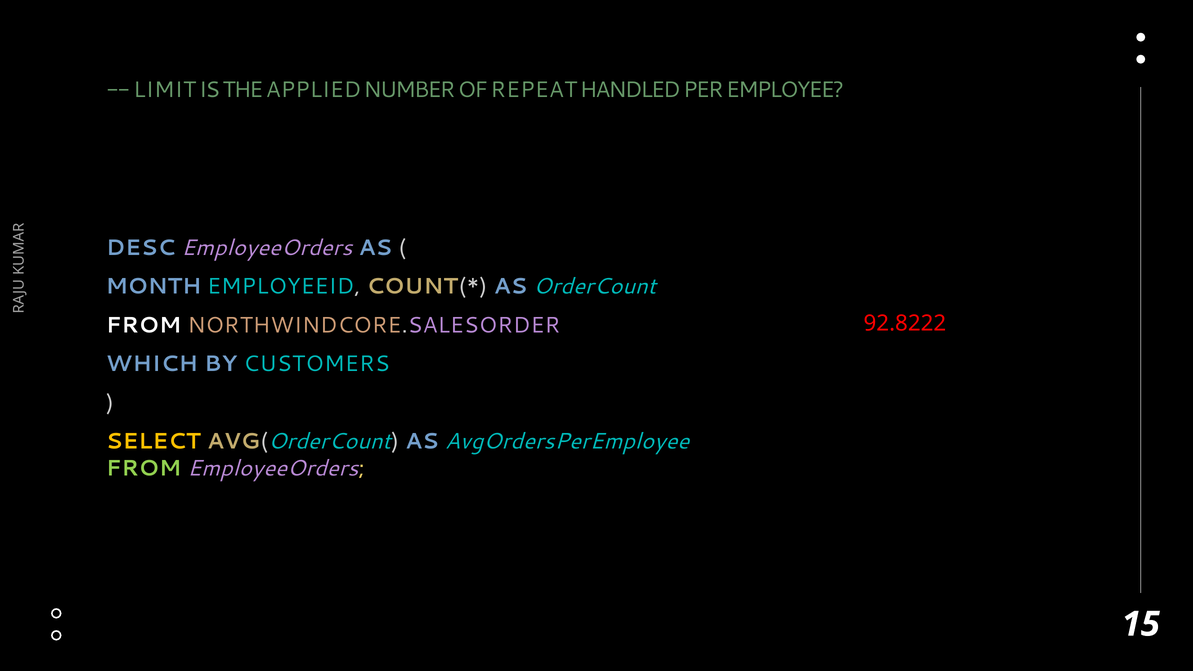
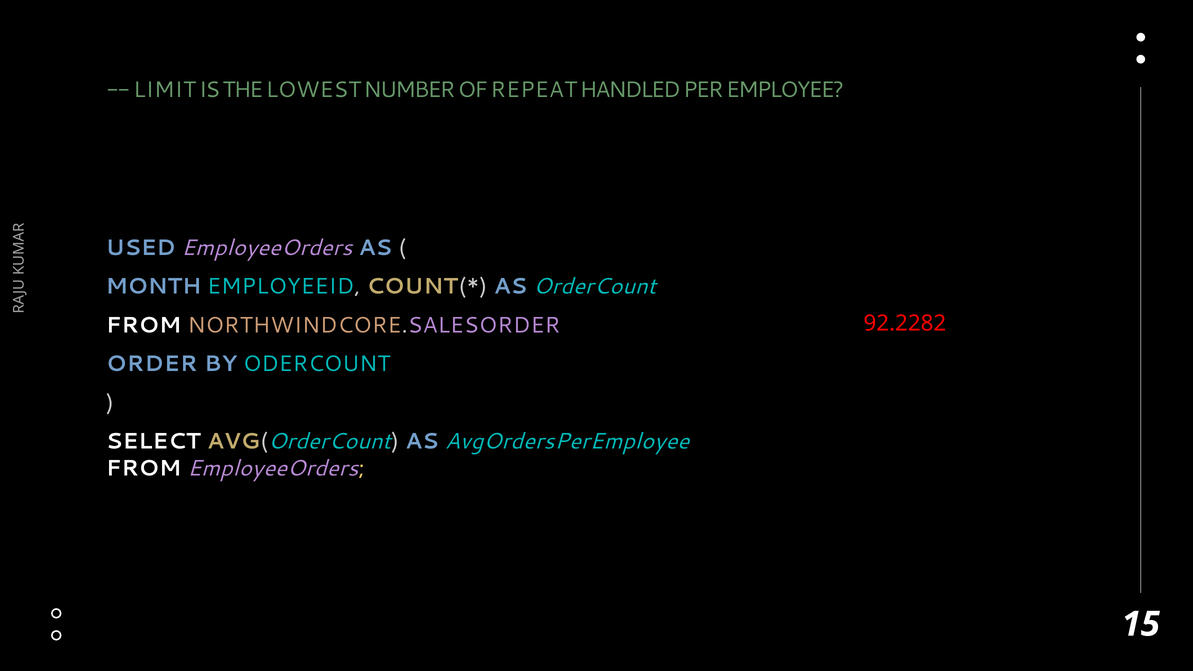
APPLIED: APPLIED -> LOWEST
DESC: DESC -> USED
92.8222: 92.8222 -> 92.2282
WHICH: WHICH -> ORDER
CUSTOMERS: CUSTOMERS -> ODERCOUNT
SELECT colour: yellow -> white
FROM at (144, 468) colour: light green -> white
